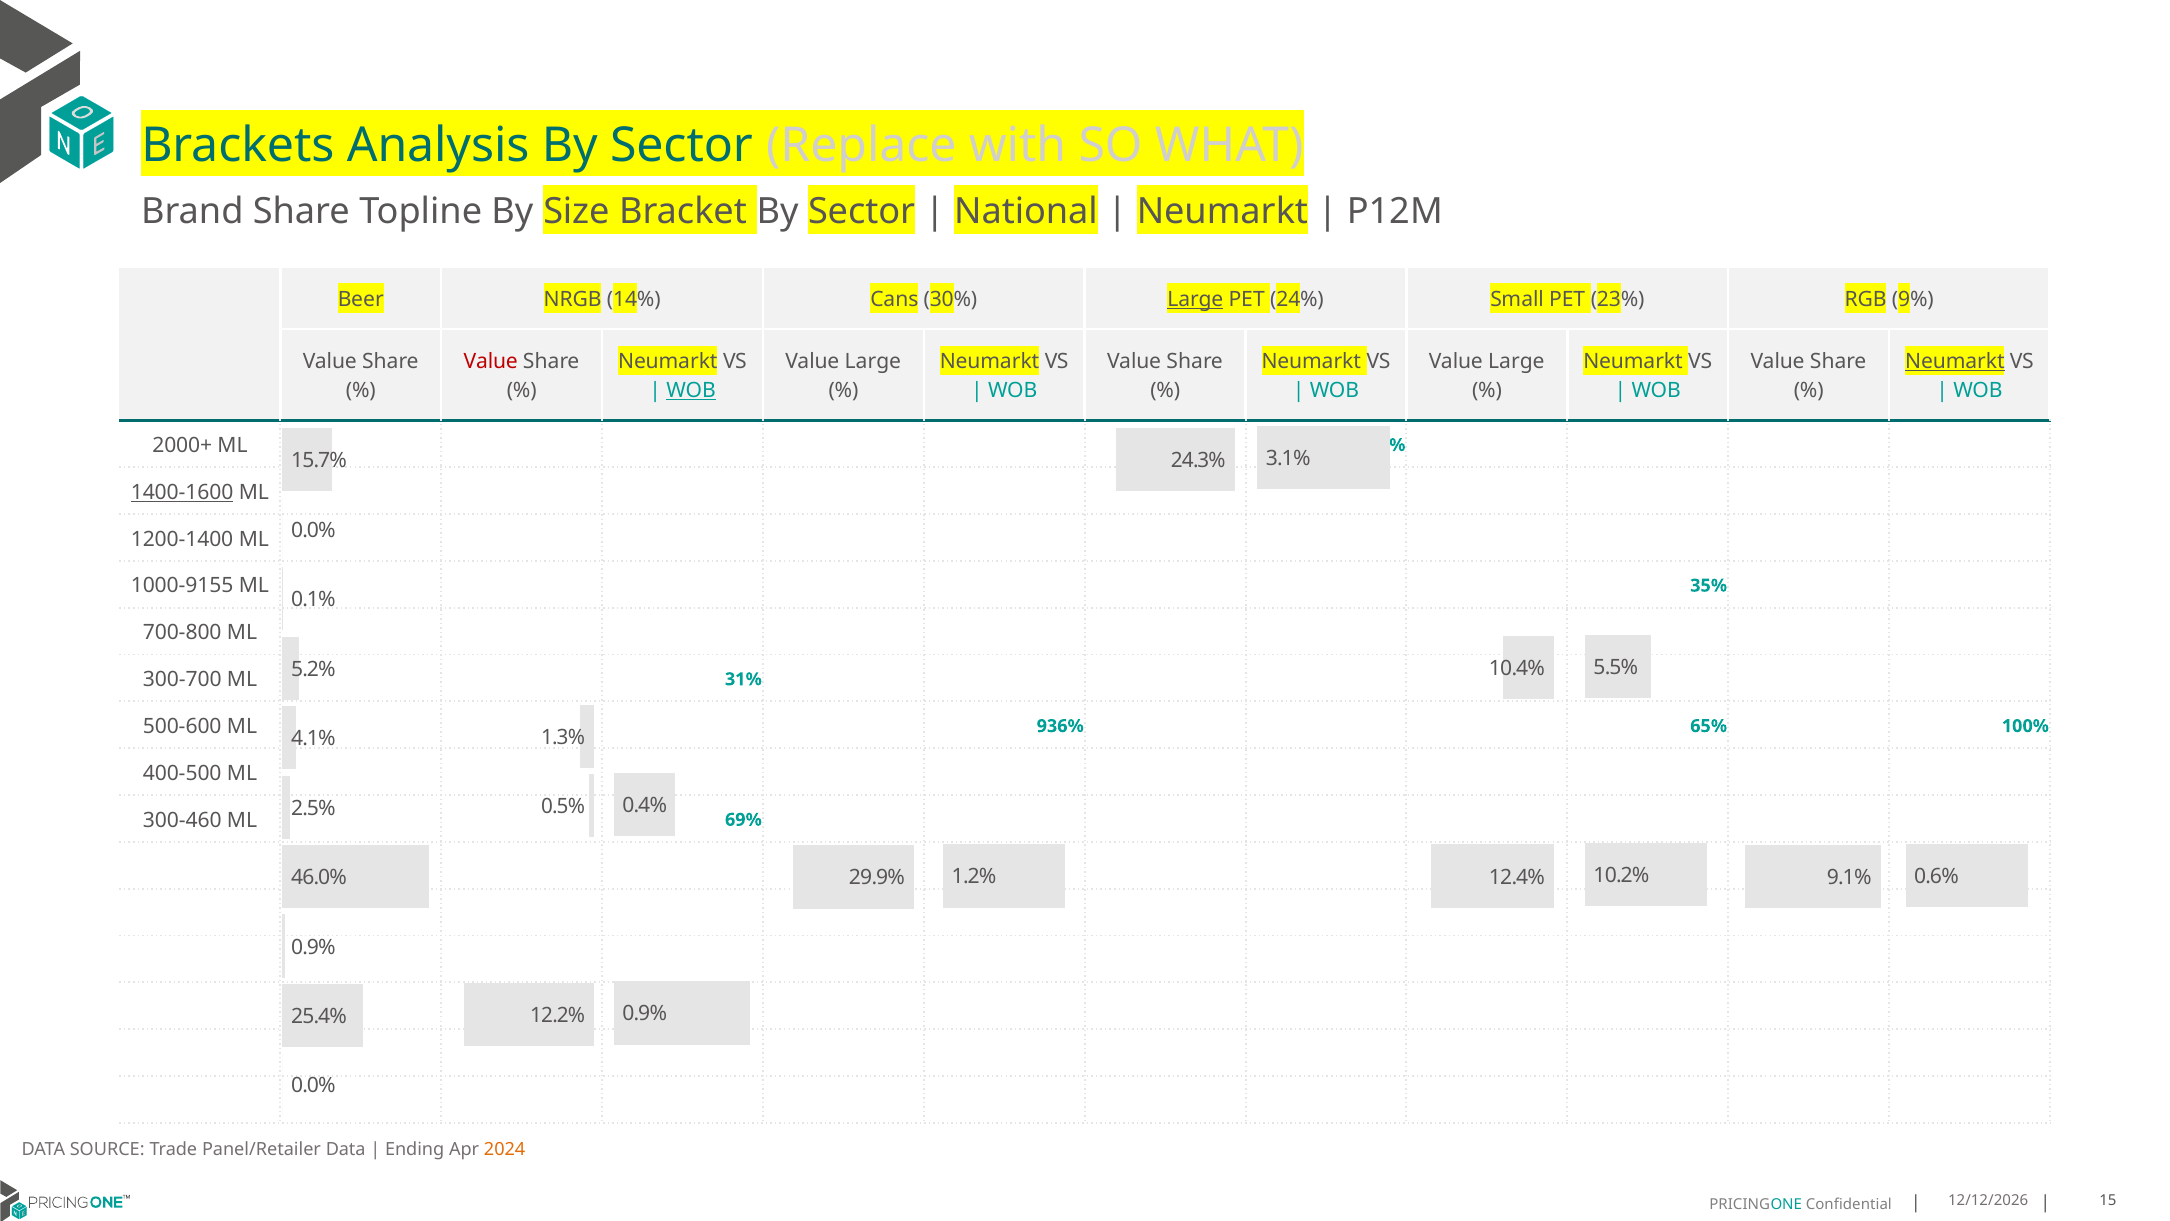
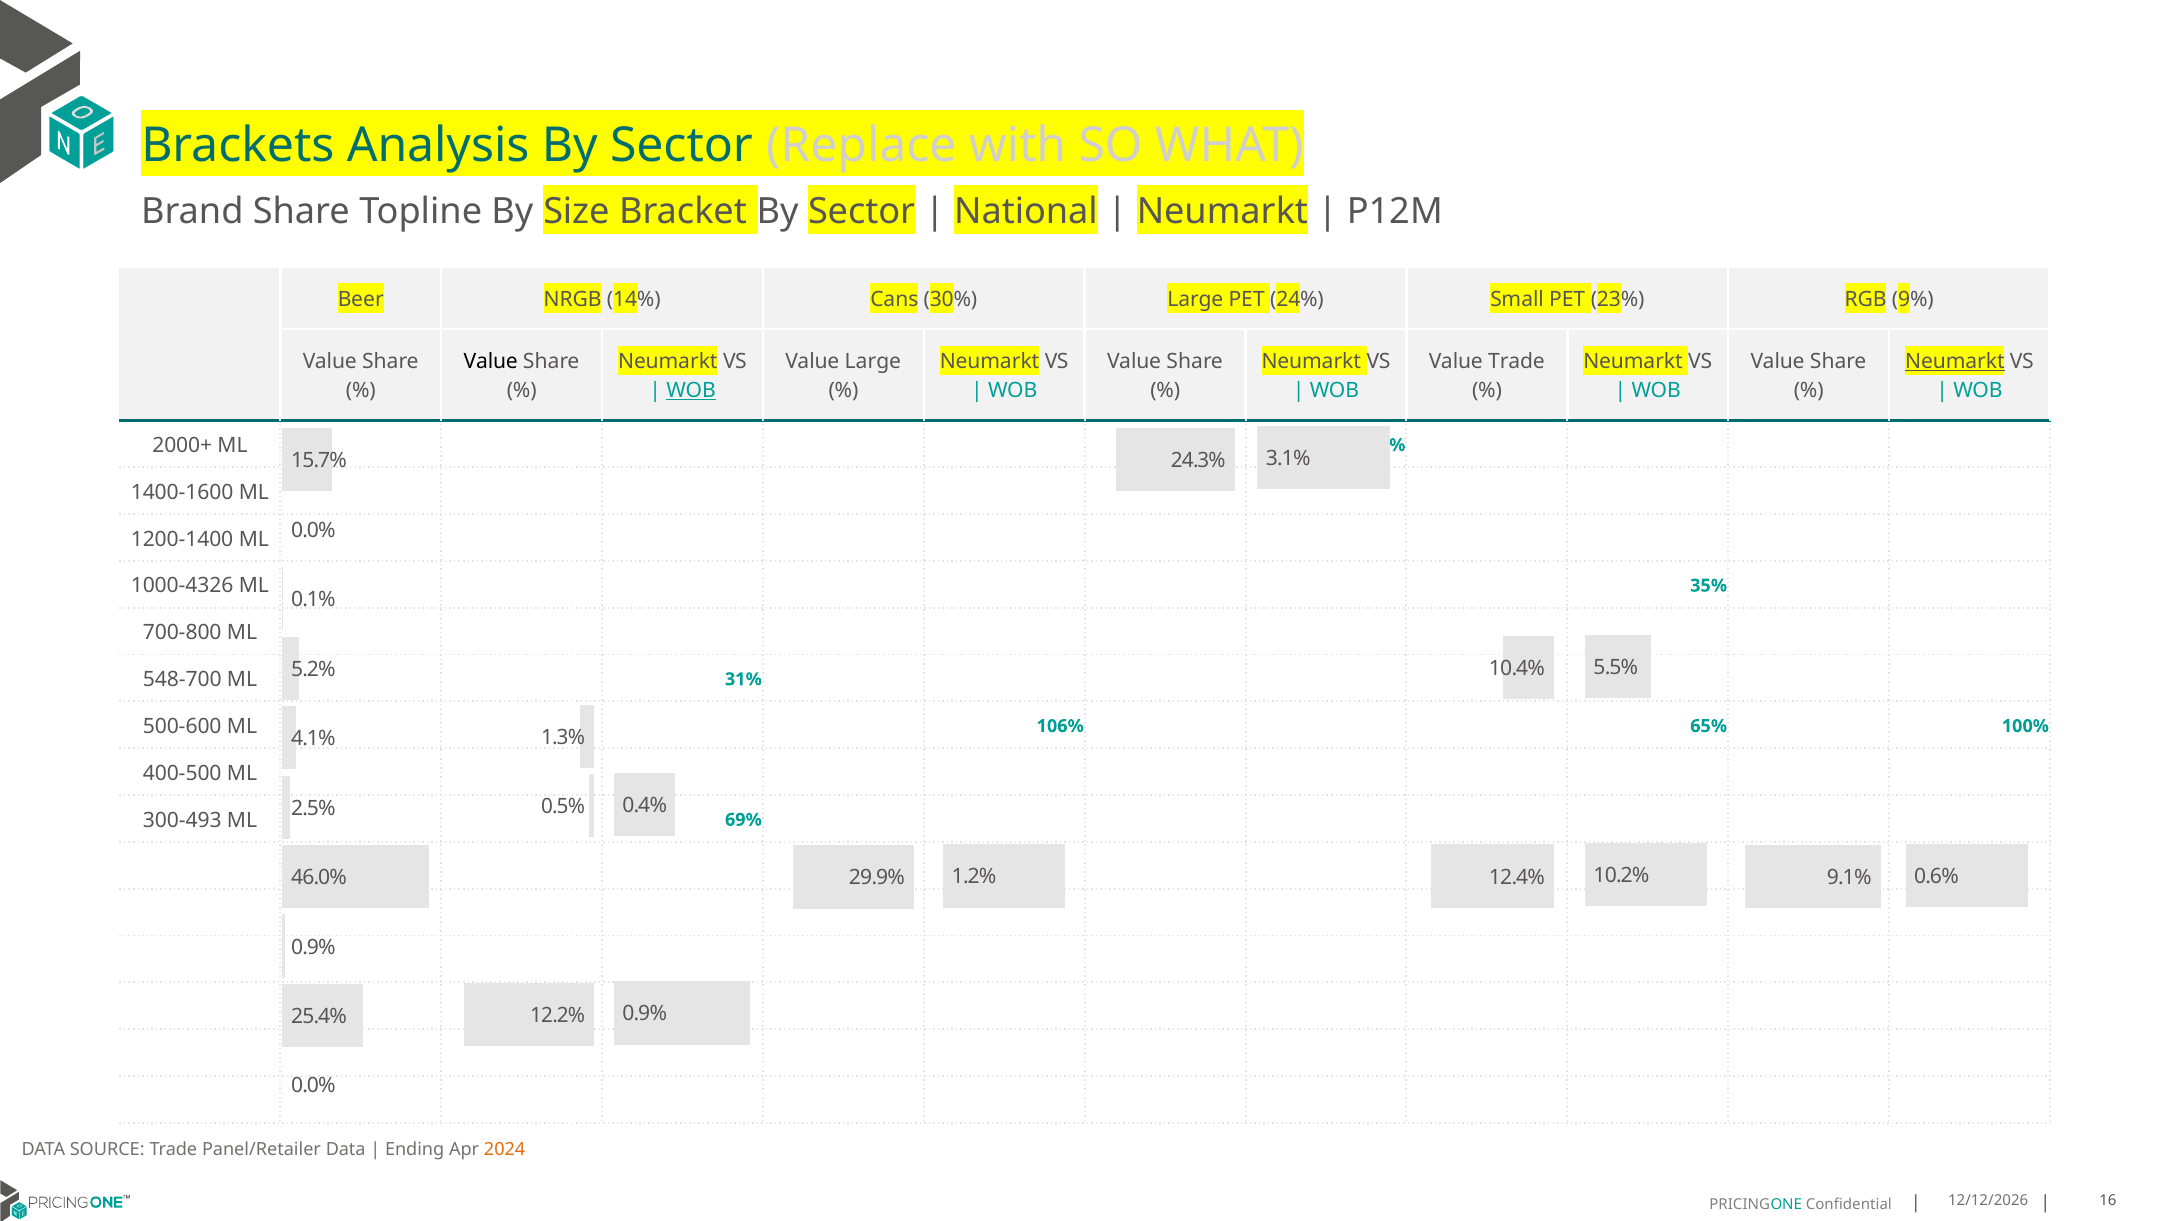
Large at (1195, 299) underline: present -> none
Value at (491, 362) colour: red -> black
Large at (1516, 362): Large -> Trade
1400-1600 underline: present -> none
1000-9155: 1000-9155 -> 1000-4326
300-700: 300-700 -> 548-700
936%: 936% -> 106%
300-460: 300-460 -> 300-493
15: 15 -> 16
